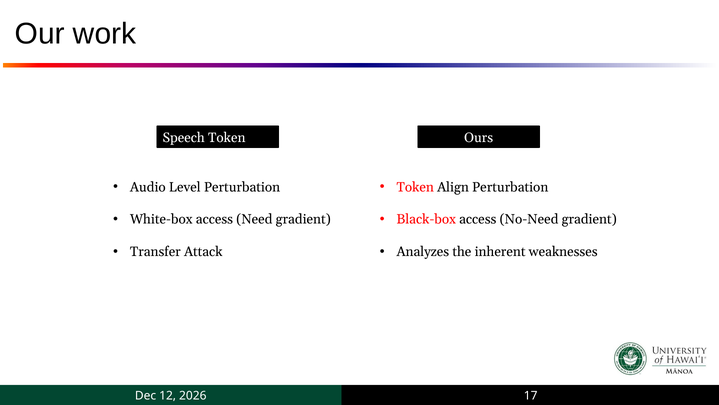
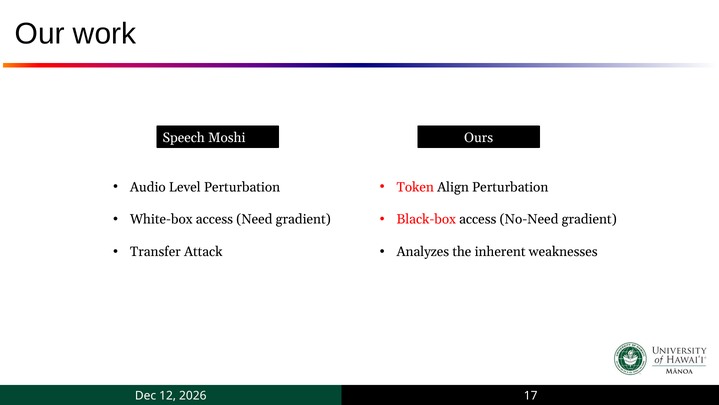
Speech Token: Token -> Moshi
